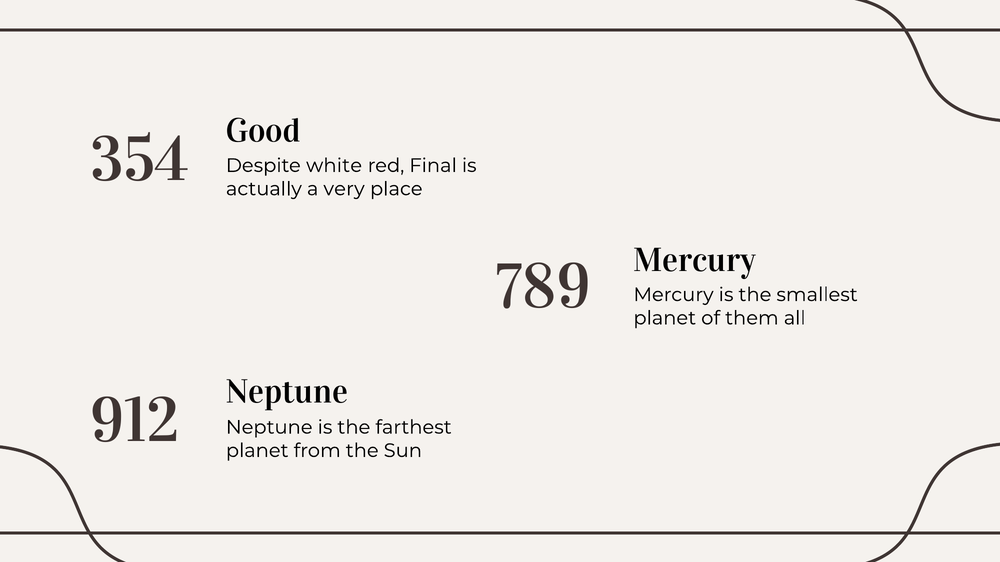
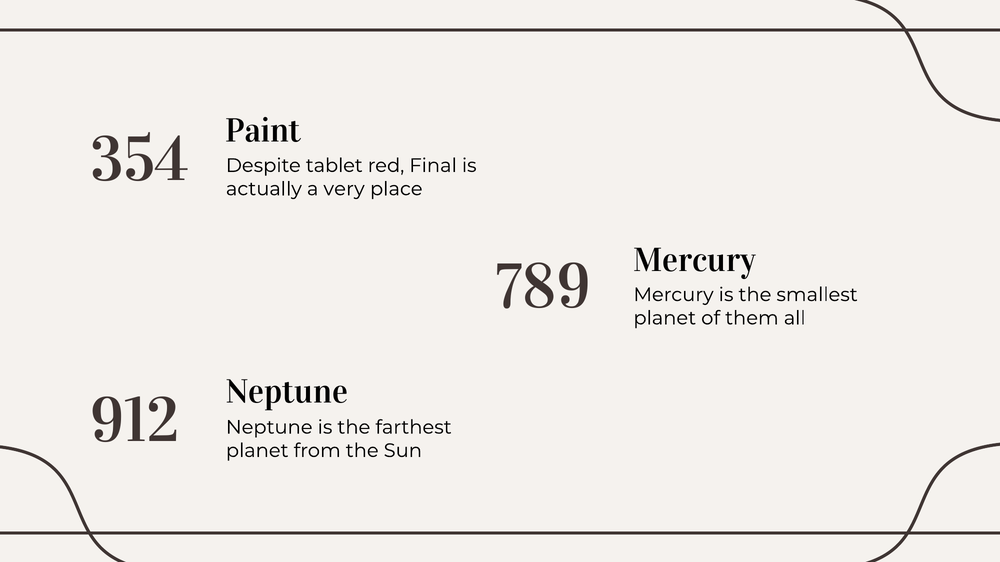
Good: Good -> Paint
white: white -> tablet
